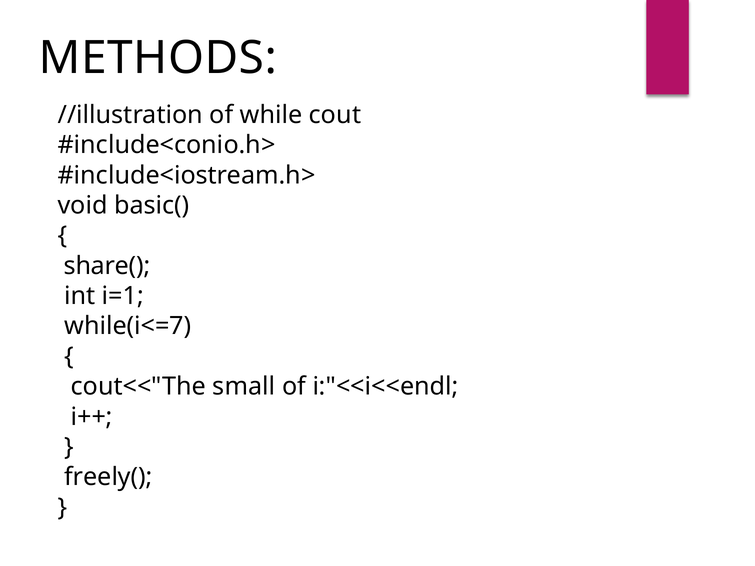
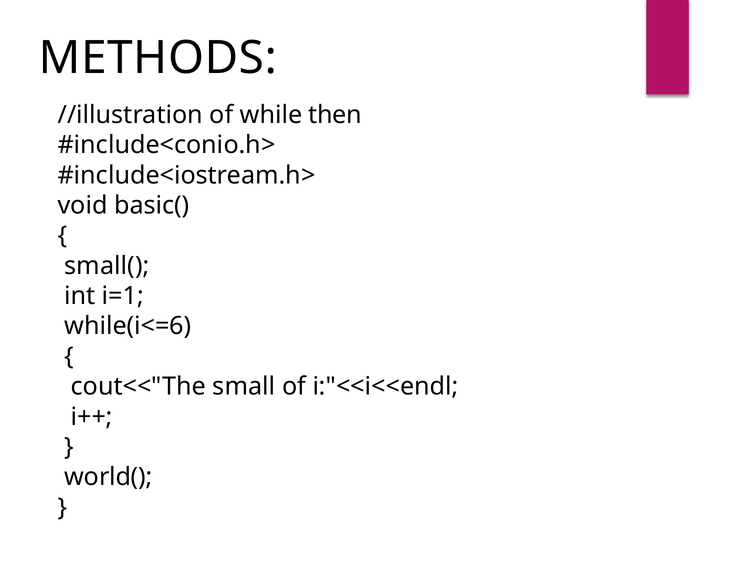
cout: cout -> then
share(: share( -> small(
while(i<=7: while(i<=7 -> while(i<=6
freely(: freely( -> world(
